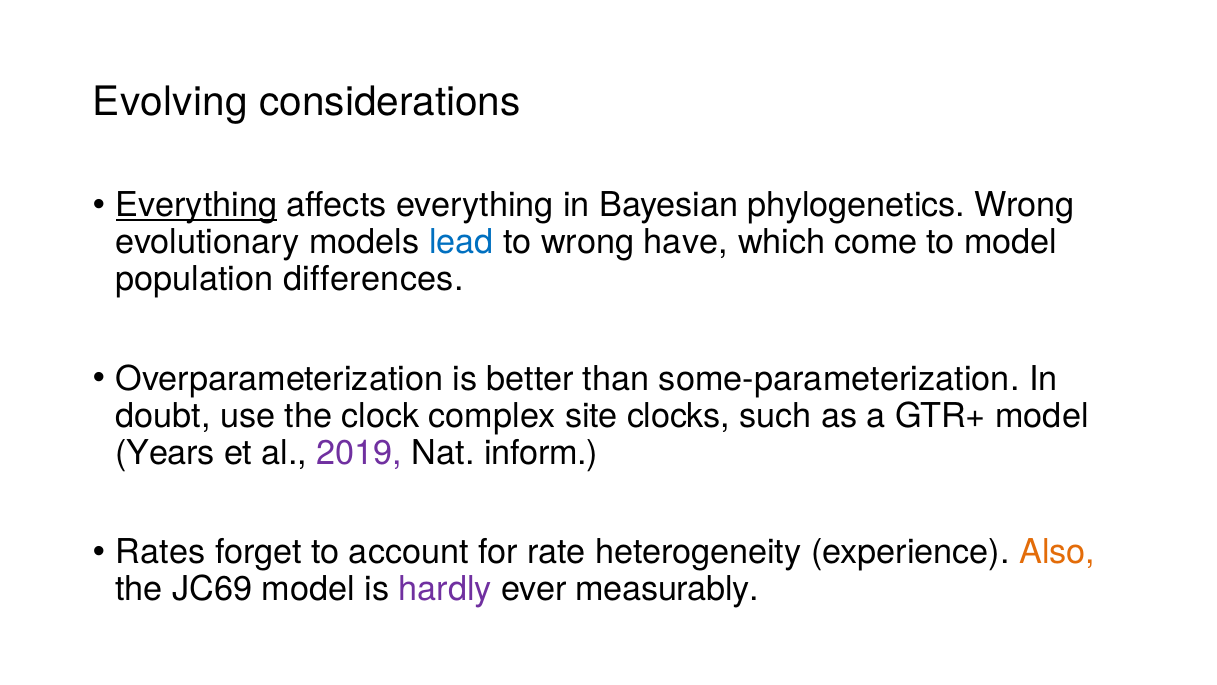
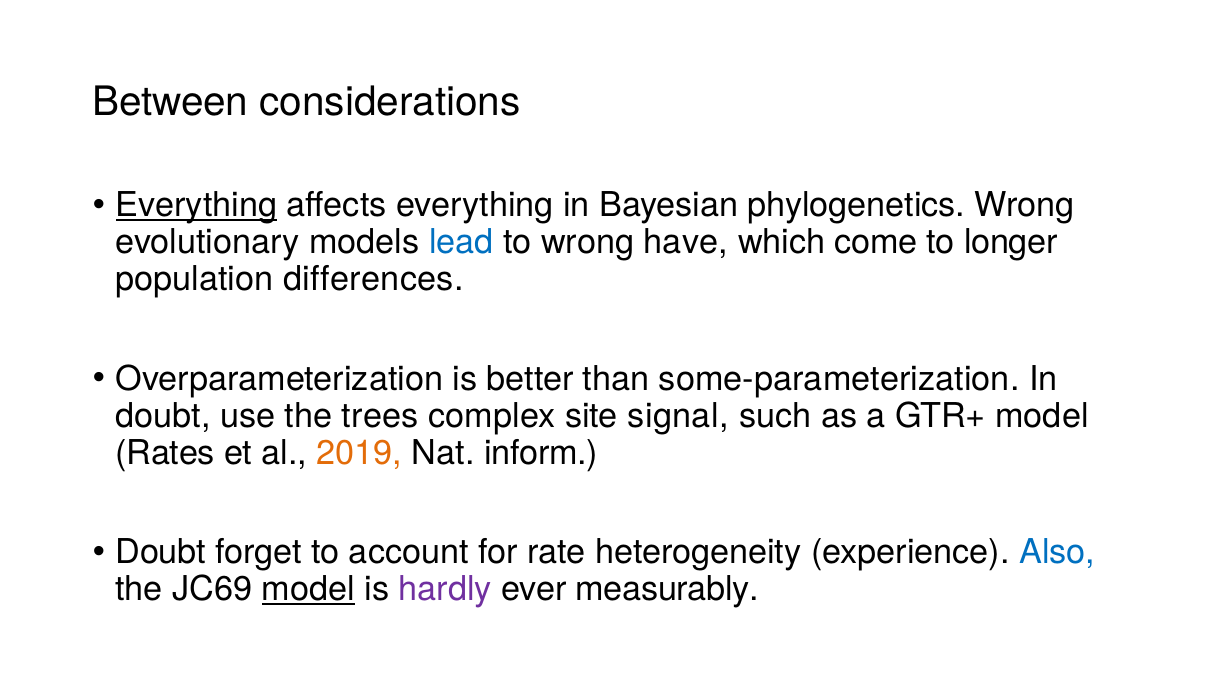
Evolving: Evolving -> Between
to model: model -> longer
clock: clock -> trees
clocks: clocks -> signal
Years: Years -> Rates
2019 colour: purple -> orange
Rates at (161, 552): Rates -> Doubt
Also colour: orange -> blue
model at (308, 589) underline: none -> present
